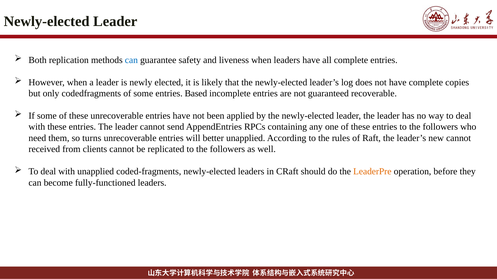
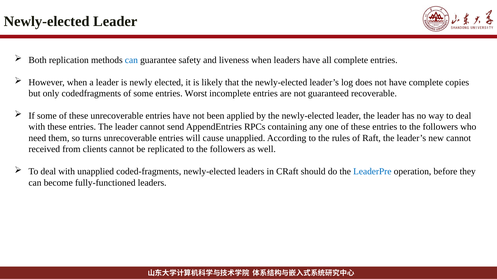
Based: Based -> Worst
better: better -> cause
LeaderPre colour: orange -> blue
